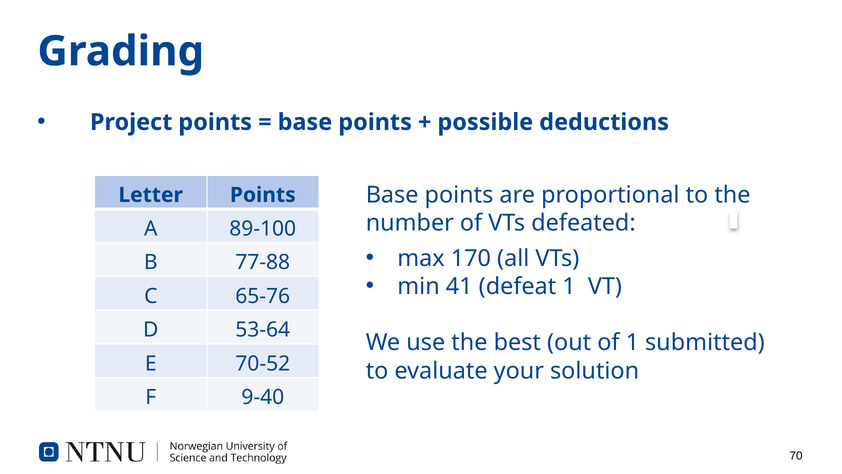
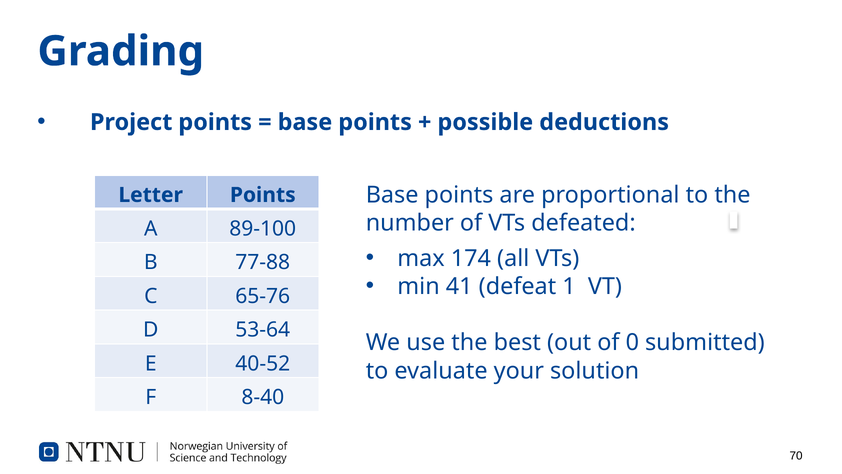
170: 170 -> 174
of 1: 1 -> 0
70-52: 70-52 -> 40-52
9-40: 9-40 -> 8-40
